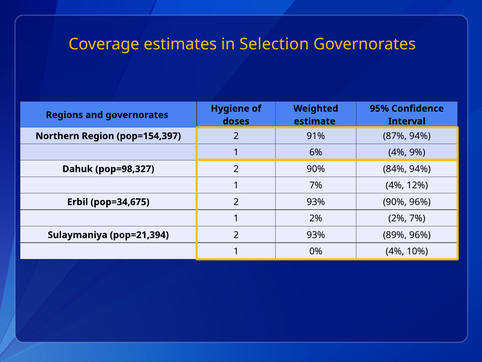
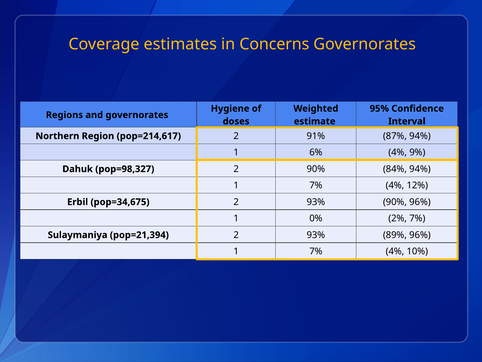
Selection: Selection -> Concerns
pop=154,397: pop=154,397 -> pop=214,617
1 2%: 2% -> 0%
0% at (316, 251): 0% -> 7%
